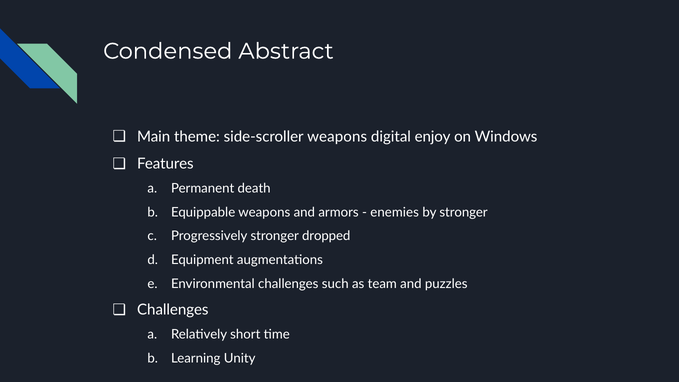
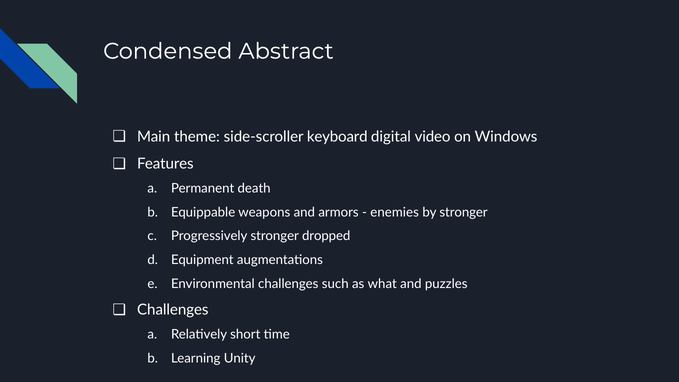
side-scroller weapons: weapons -> keyboard
enjoy: enjoy -> video
team: team -> what
